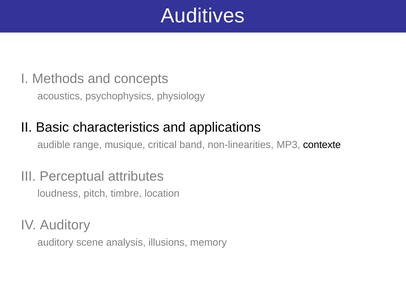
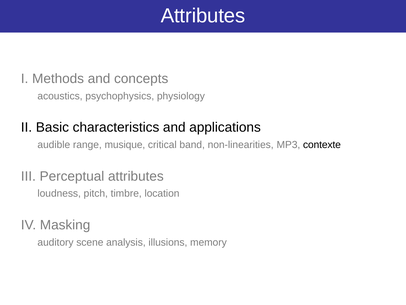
Auditives at (203, 16): Auditives -> Attributes
IV Auditory: Auditory -> Masking
